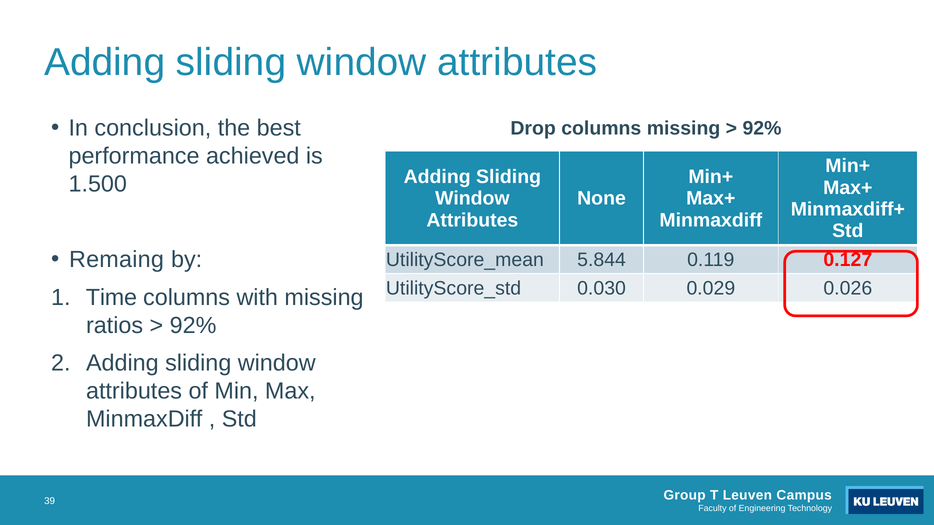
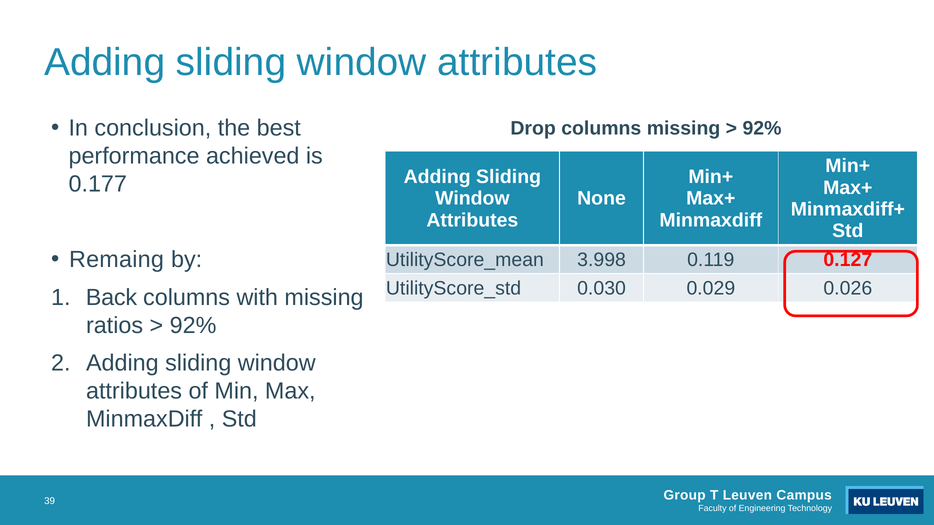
1.500: 1.500 -> 0.177
5.844: 5.844 -> 3.998
Time: Time -> Back
